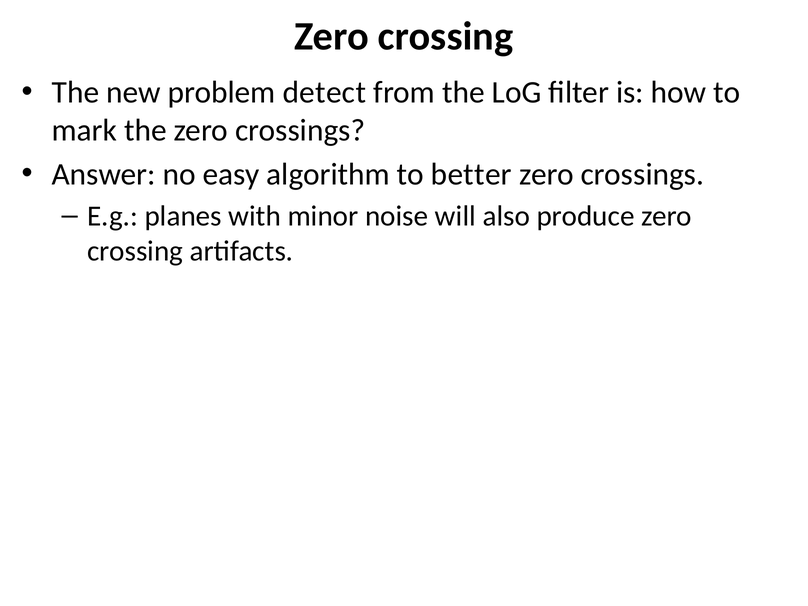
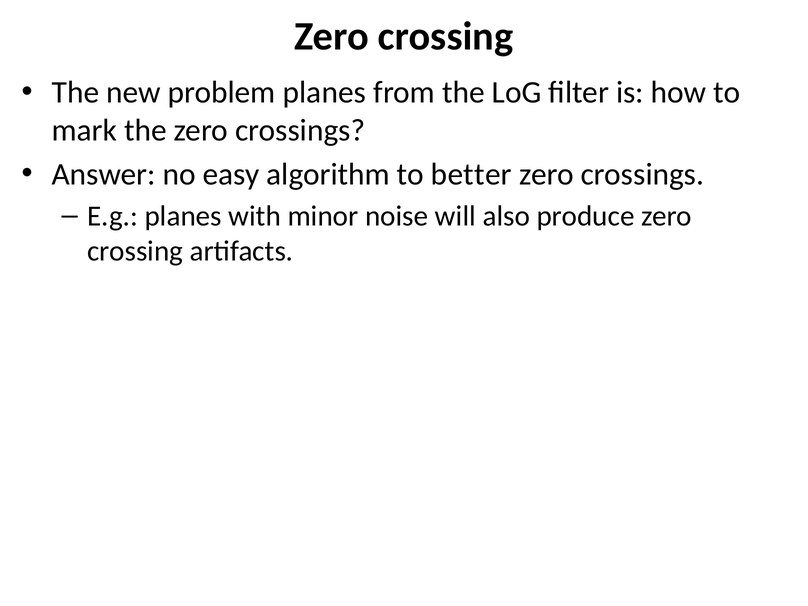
problem detect: detect -> planes
